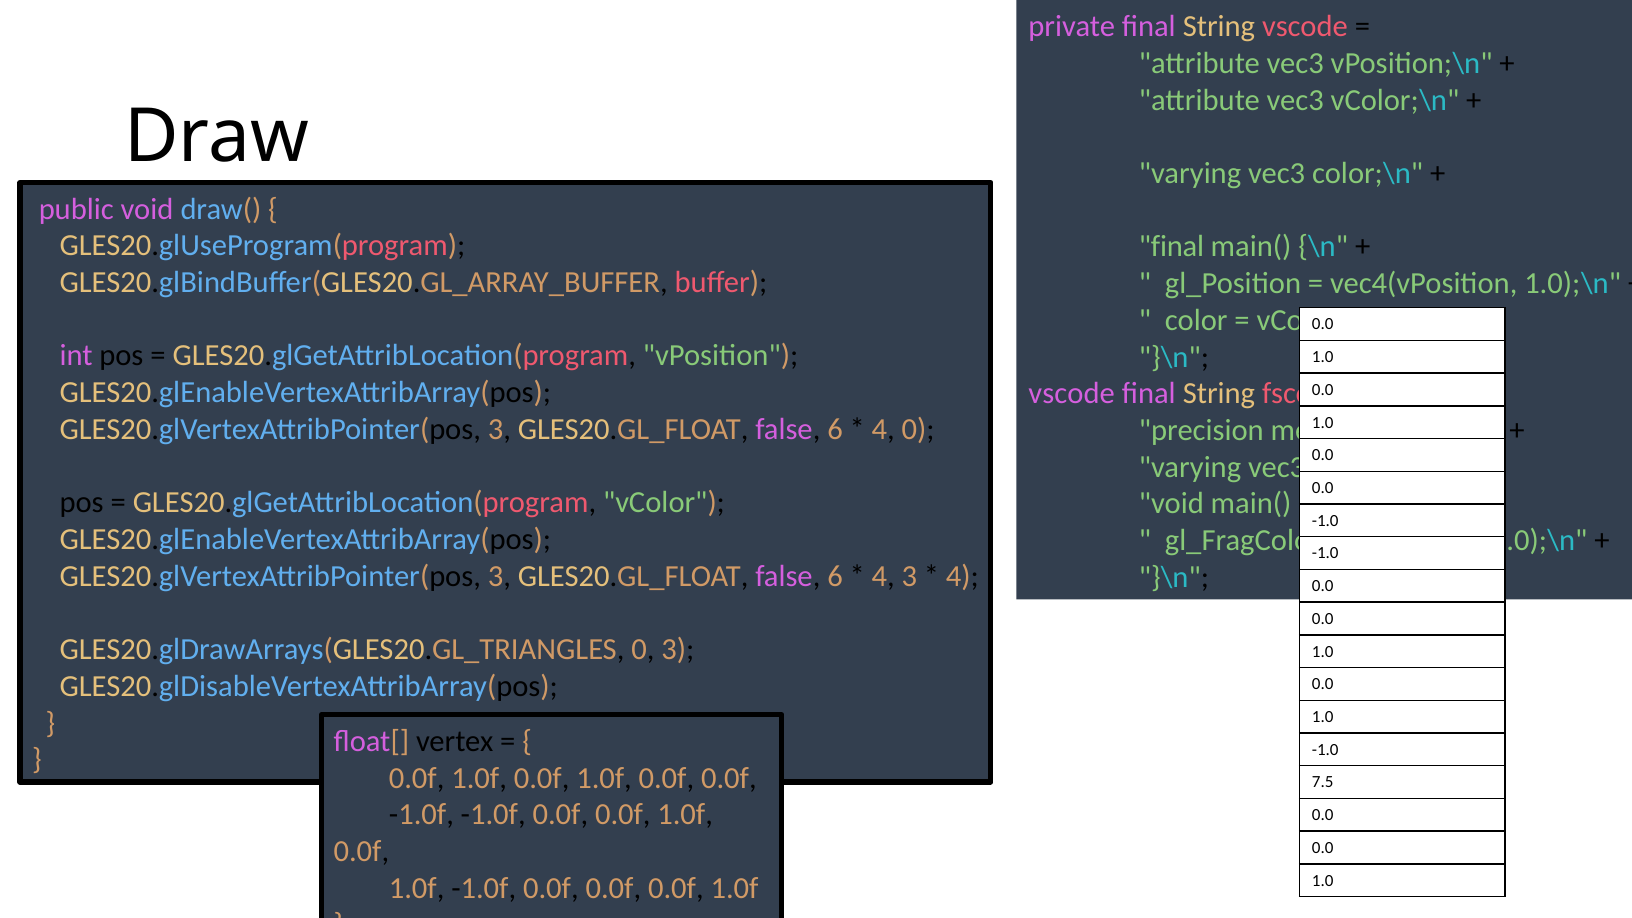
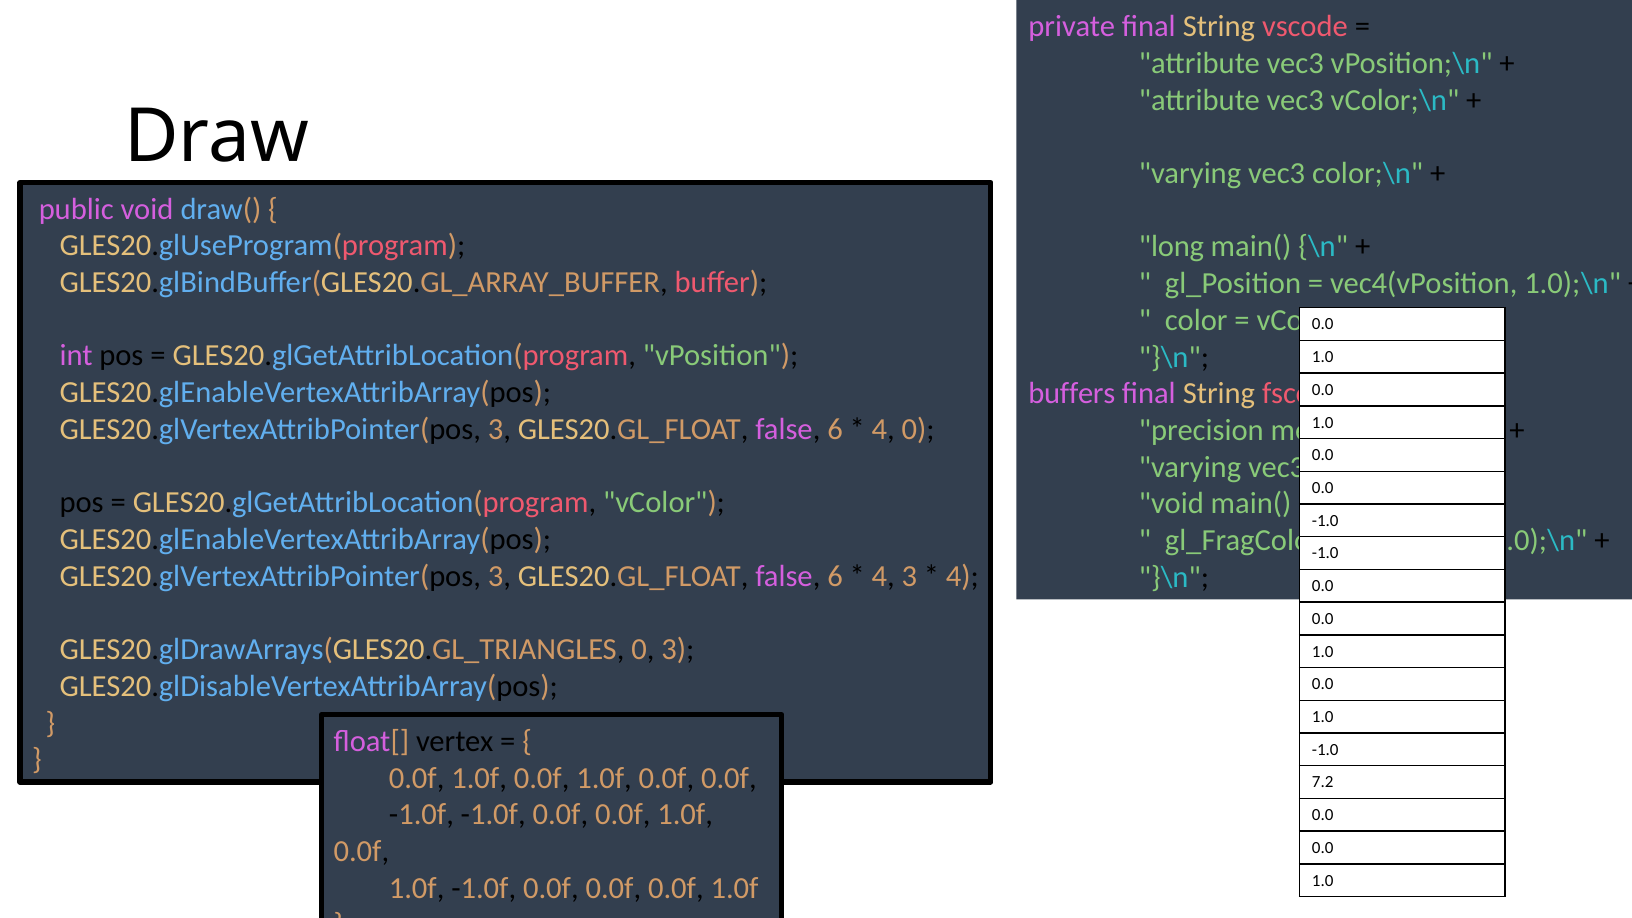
final at (1172, 247): final -> long
vscode at (1072, 394): vscode -> buffers
7.5: 7.5 -> 7.2
